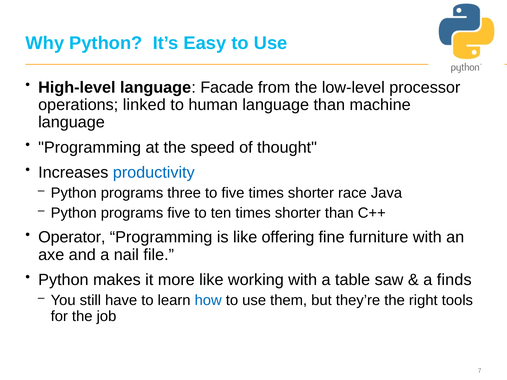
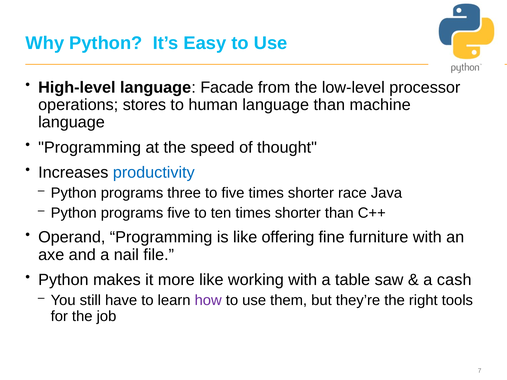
linked: linked -> stores
Operator: Operator -> Operand
finds: finds -> cash
how colour: blue -> purple
